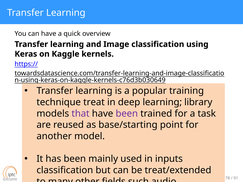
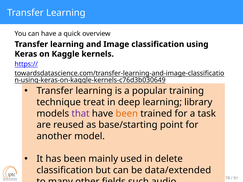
been at (127, 114) colour: purple -> orange
inputs: inputs -> delete
treat/extended: treat/extended -> data/extended
